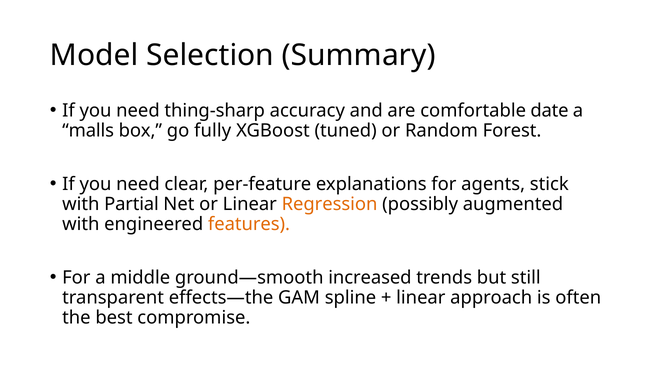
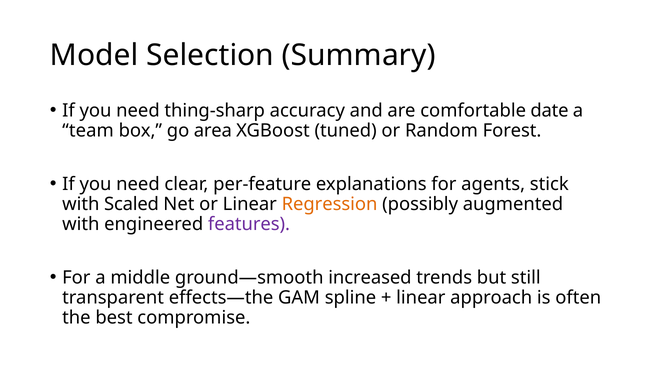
malls: malls -> team
fully: fully -> area
Partial: Partial -> Scaled
features colour: orange -> purple
